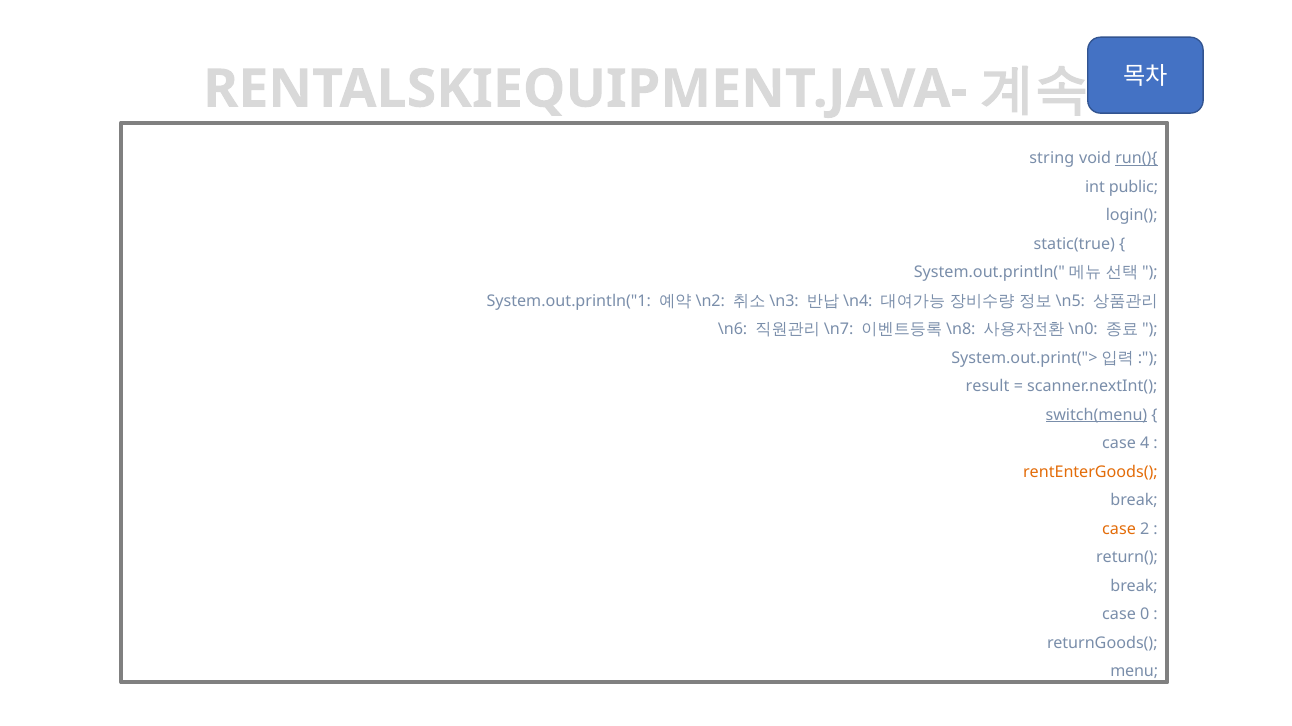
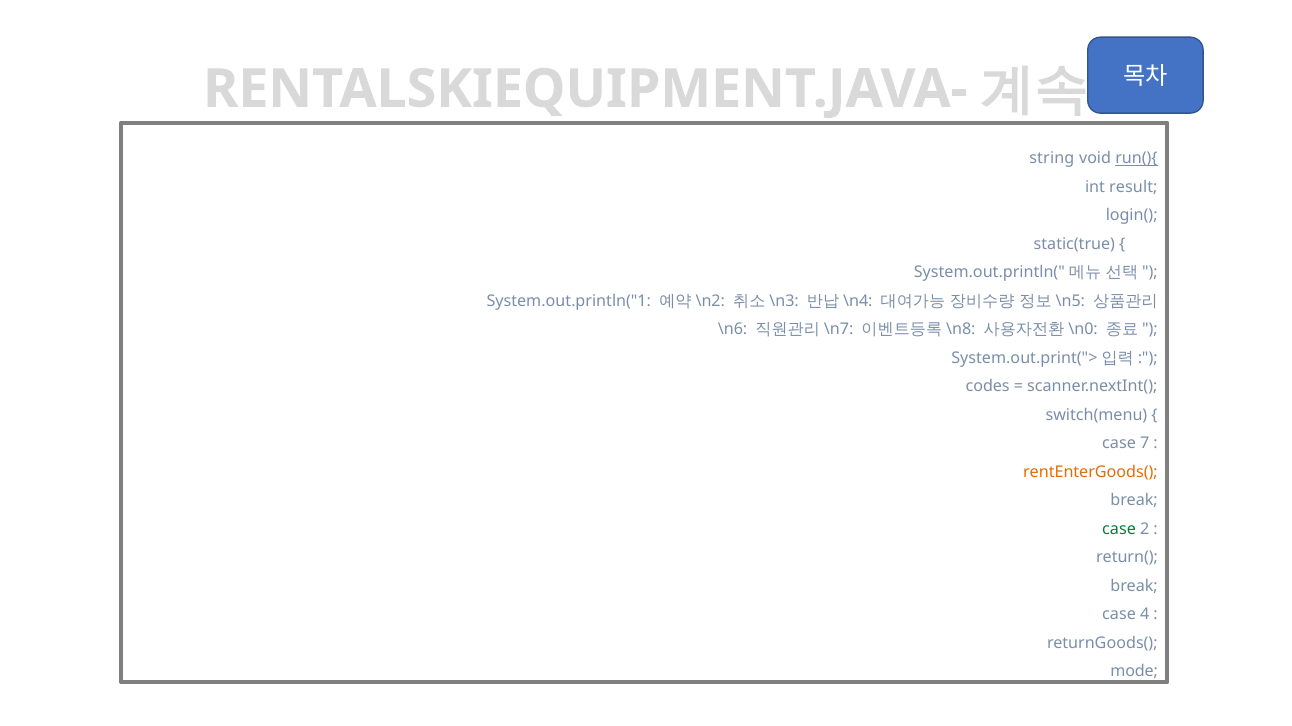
public: public -> result
result: result -> codes
switch(menu underline: present -> none
4: 4 -> 7
case at (1119, 529) colour: orange -> green
0: 0 -> 4
menu: menu -> mode
